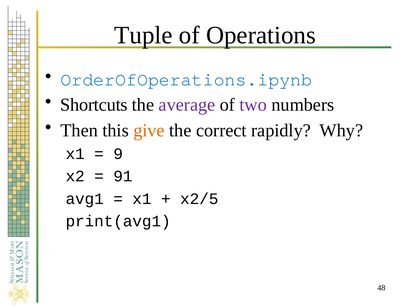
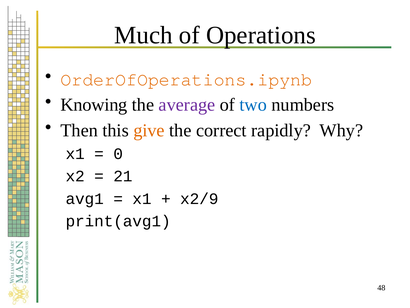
Tuple: Tuple -> Much
OrderOfOperations.ipynb colour: blue -> orange
Shortcuts: Shortcuts -> Knowing
two colour: purple -> blue
9: 9 -> 0
91: 91 -> 21
x2/5: x2/5 -> x2/9
